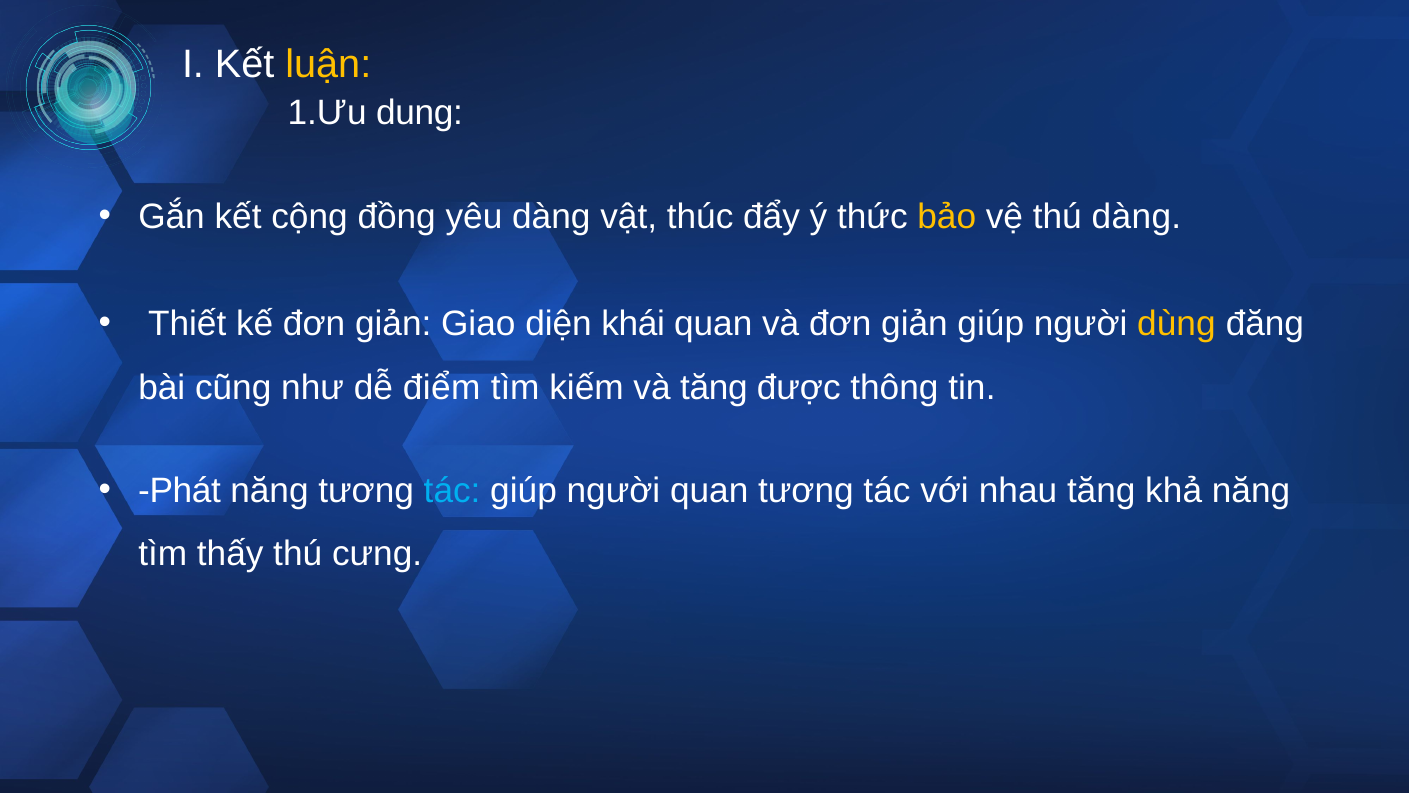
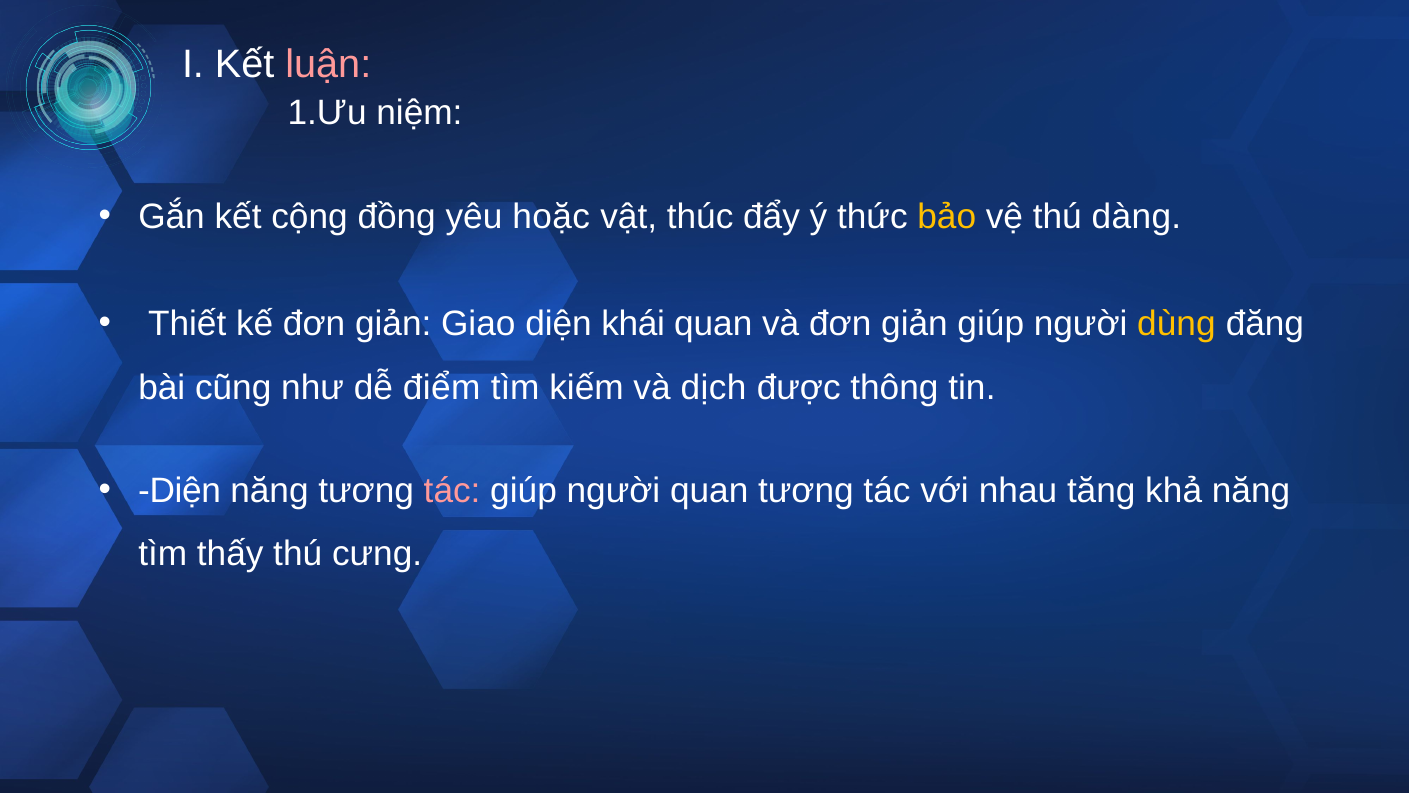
luận colour: yellow -> pink
dung: dung -> niệm
yêu dàng: dàng -> hoặc
và tăng: tăng -> dịch
Phát at (180, 490): Phát -> Diện
tác at (452, 490) colour: light blue -> pink
